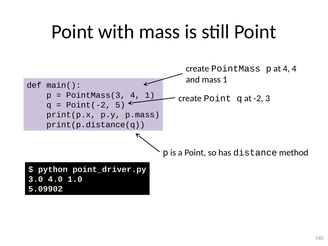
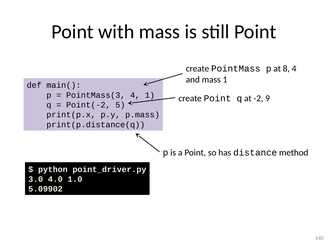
at 4: 4 -> 8
3: 3 -> 9
